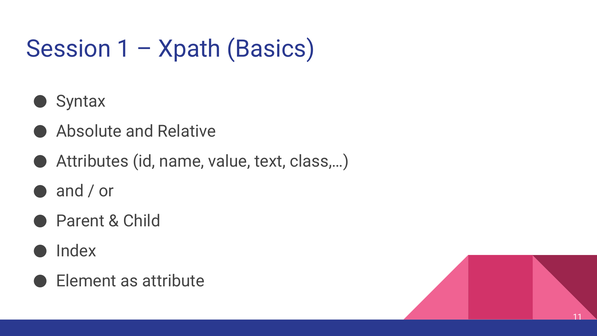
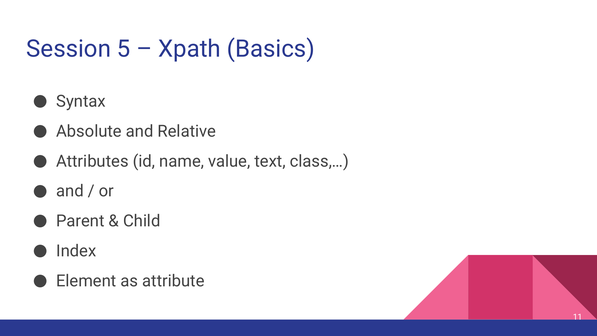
1: 1 -> 5
